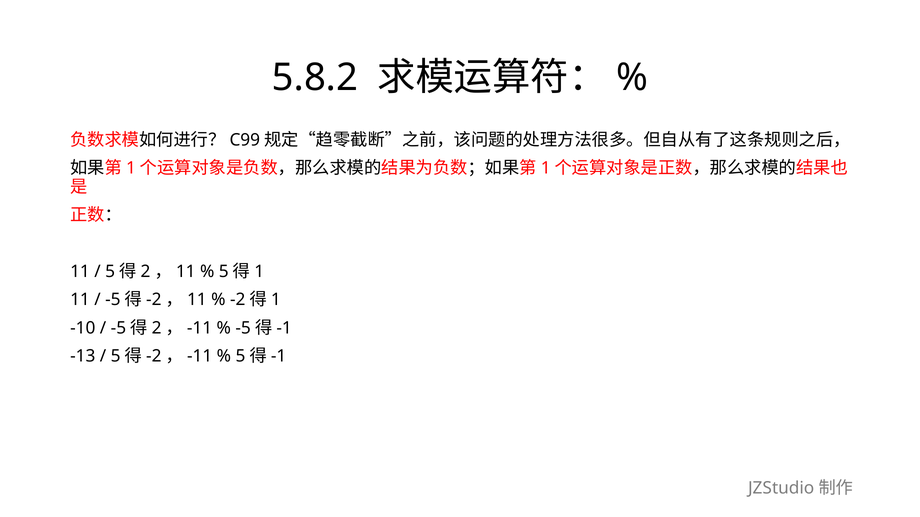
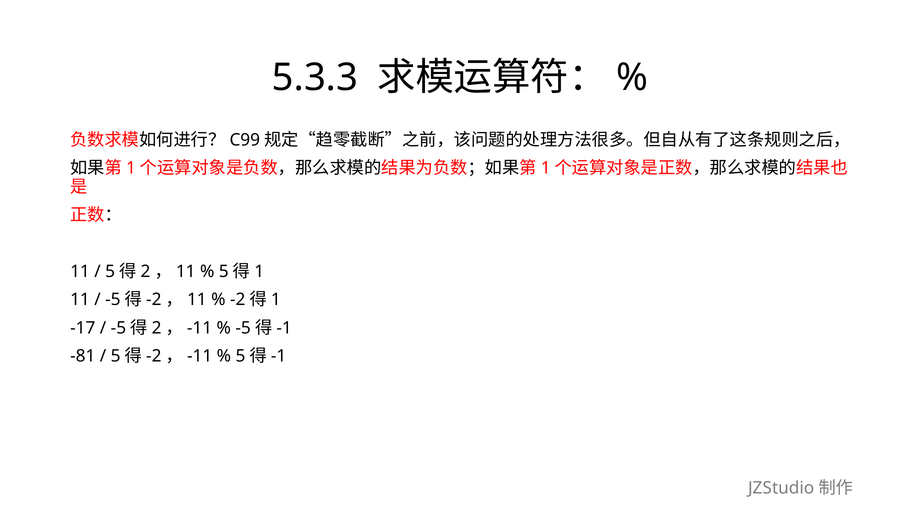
5.8.2: 5.8.2 -> 5.3.3
-10: -10 -> -17
-13: -13 -> -81
